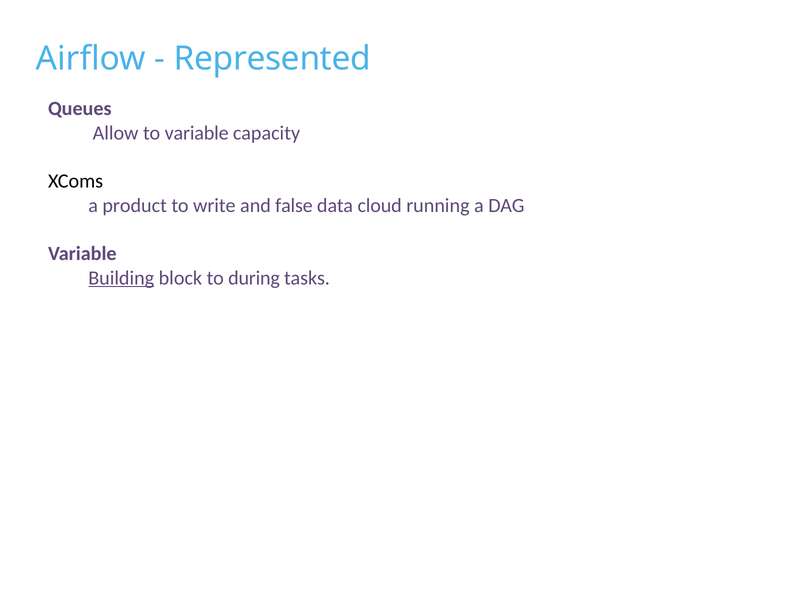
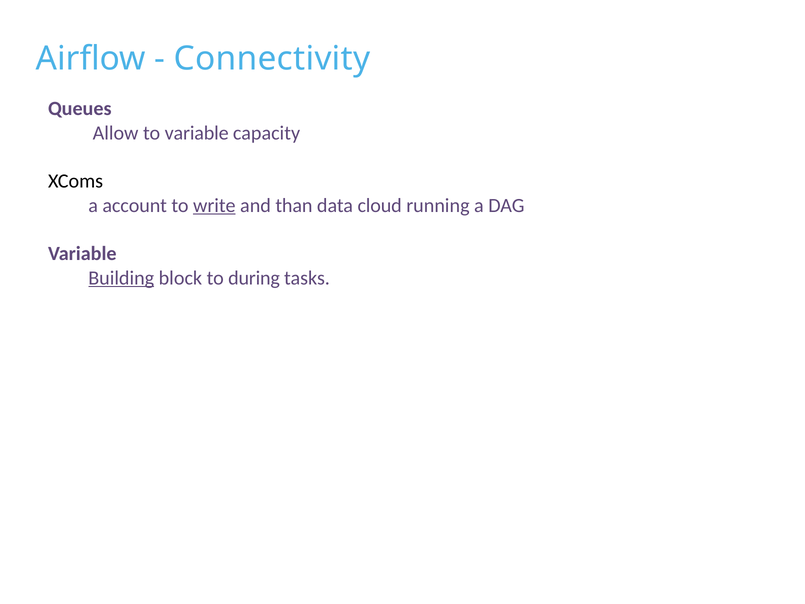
Represented: Represented -> Connectivity
product: product -> account
write underline: none -> present
false: false -> than
